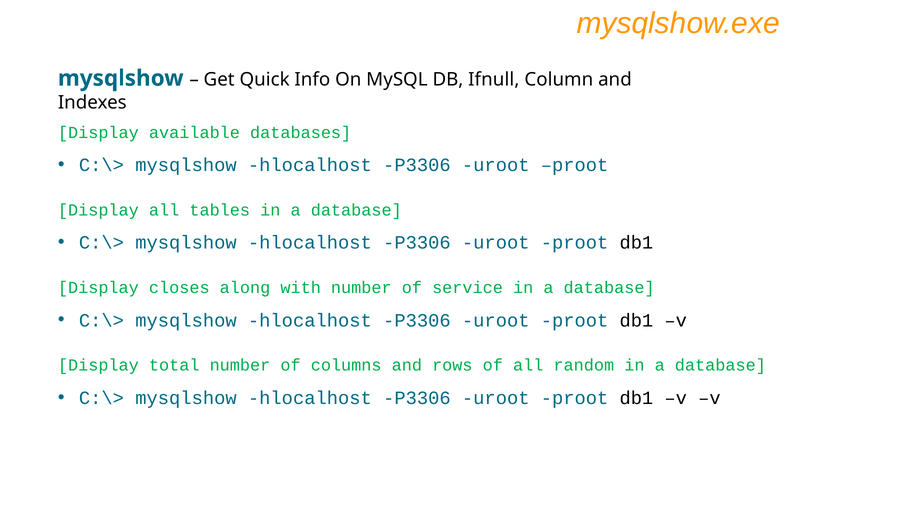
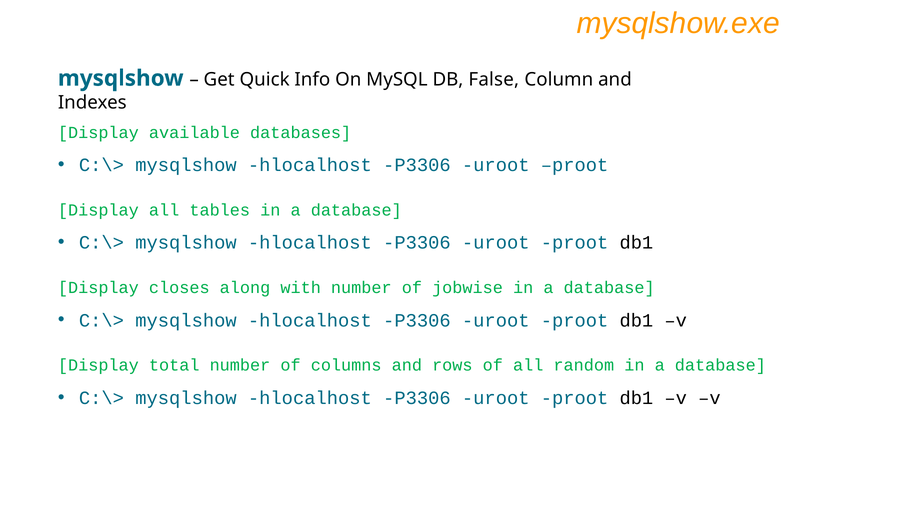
Ifnull: Ifnull -> False
service: service -> jobwise
